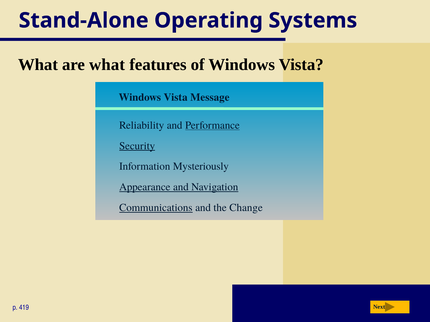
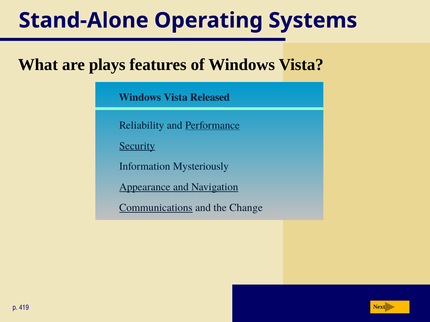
are what: what -> plays
Message: Message -> Released
